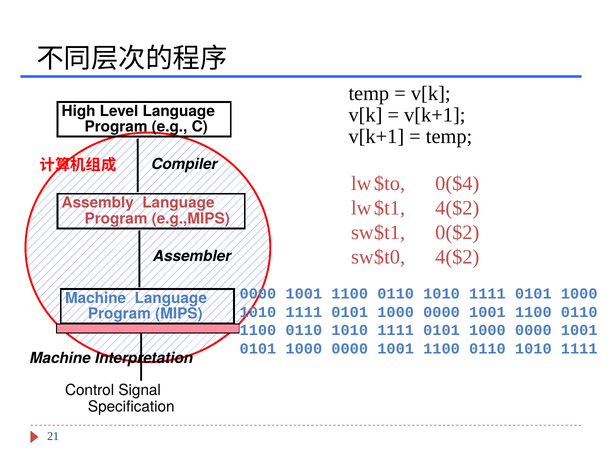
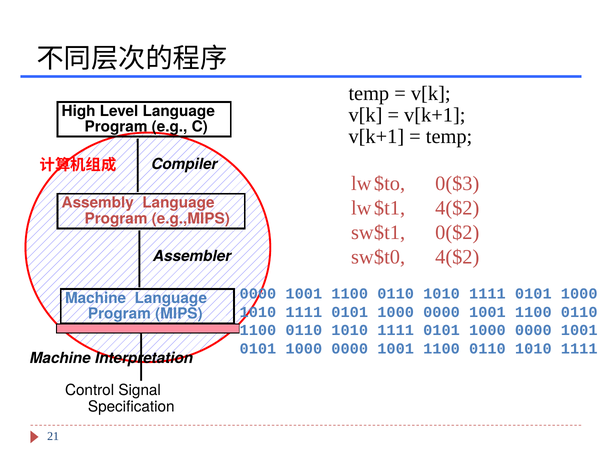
0($4: 0($4 -> 0($3
